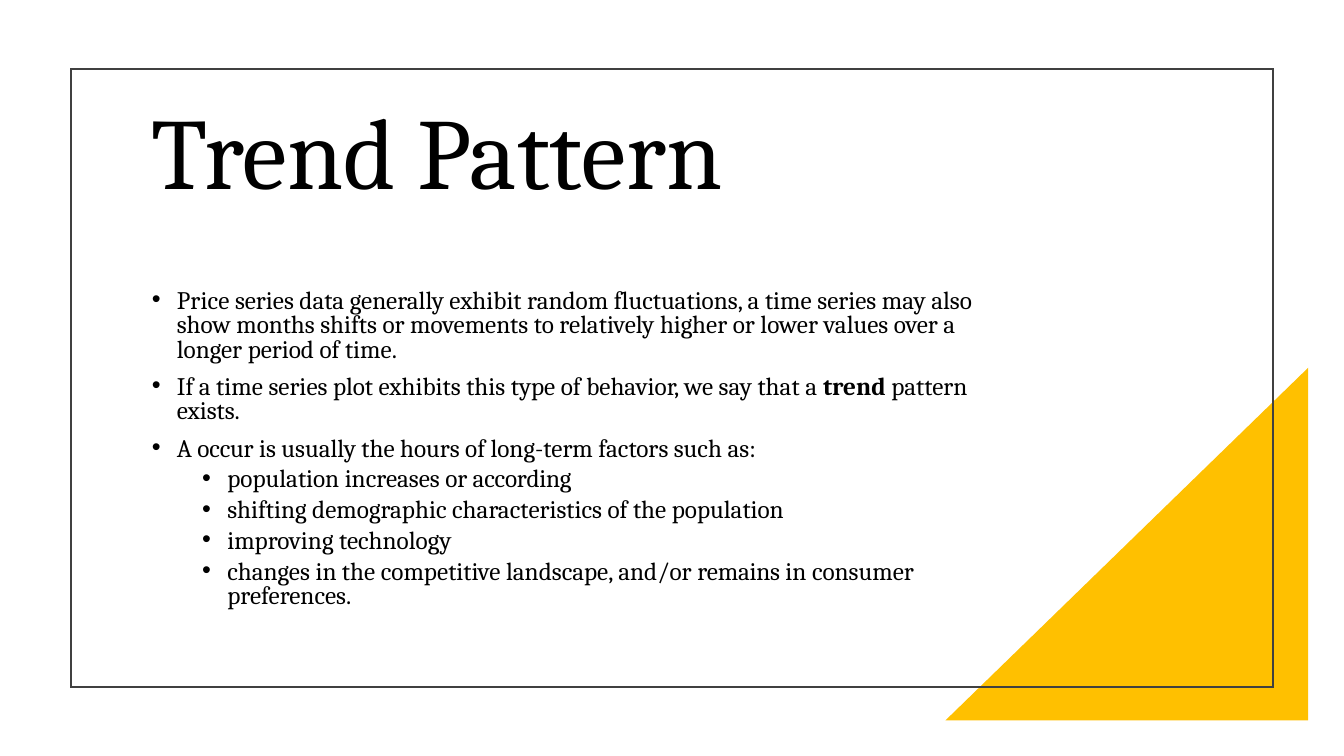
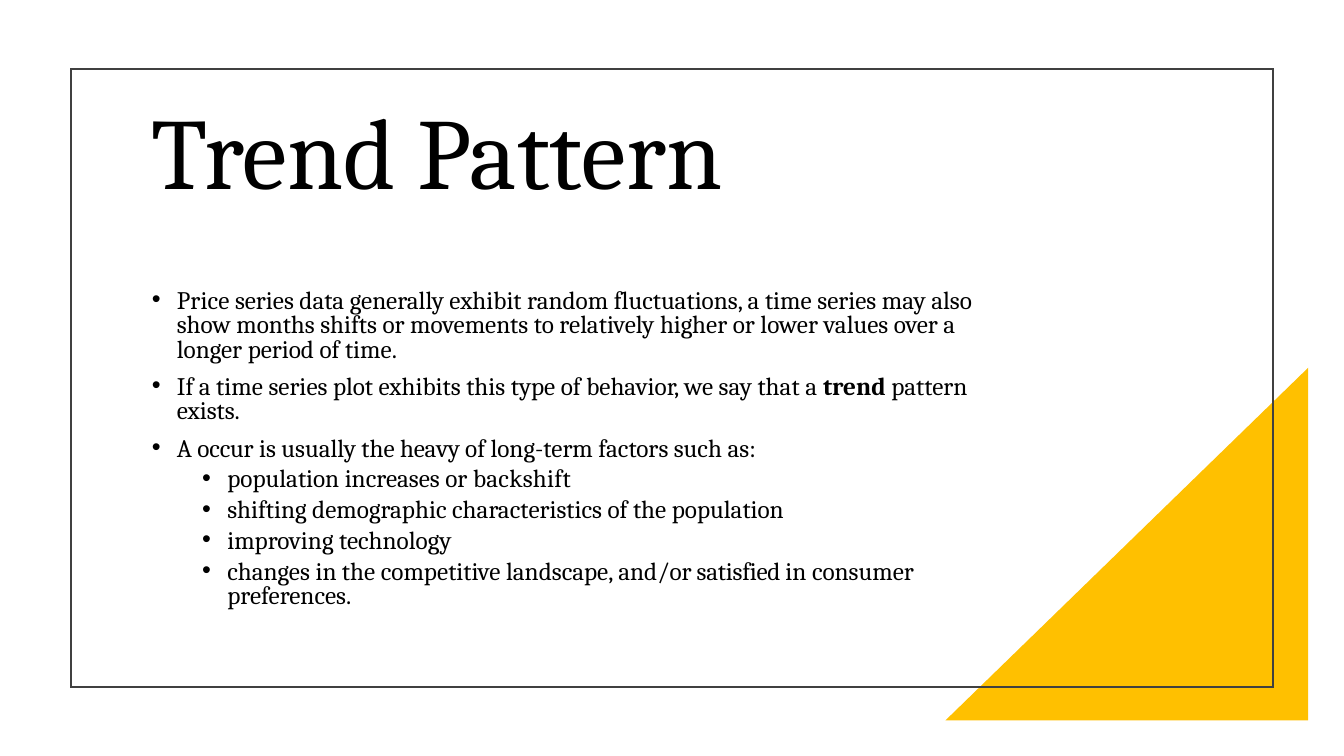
hours: hours -> heavy
according: according -> backshift
remains: remains -> satisfied
